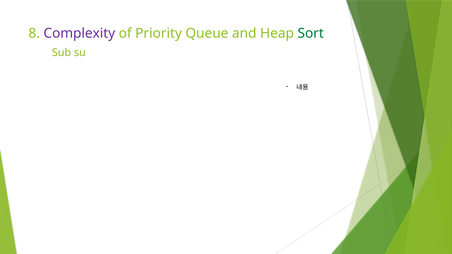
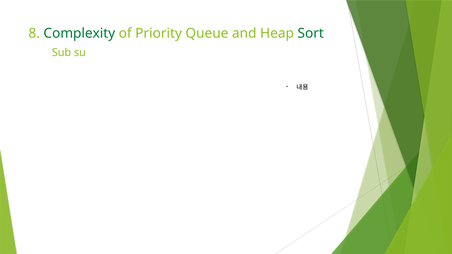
Complexity colour: purple -> green
